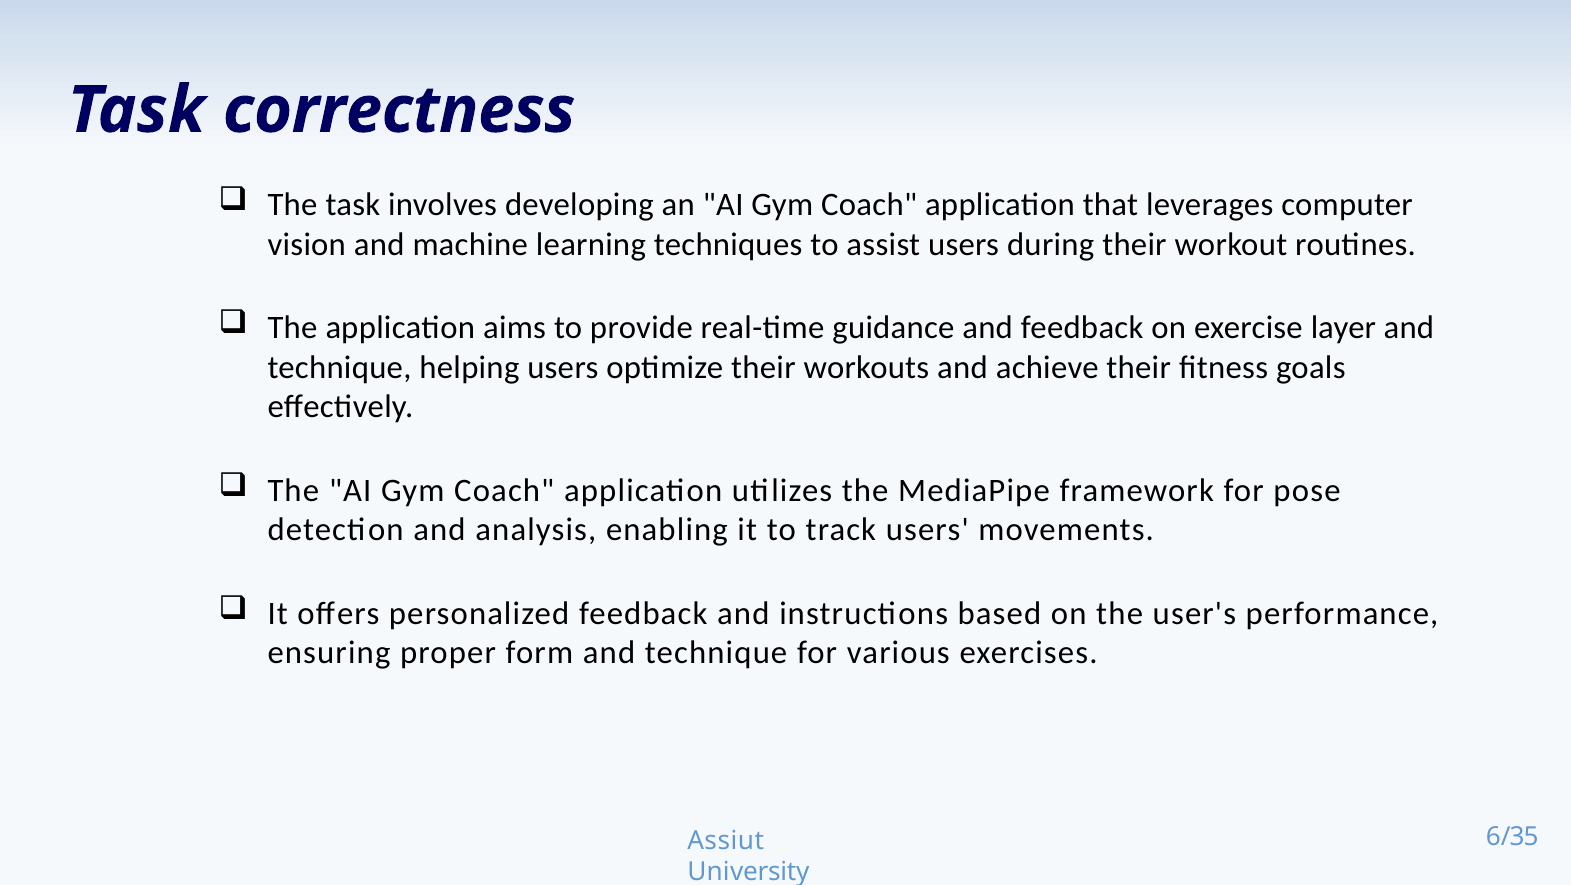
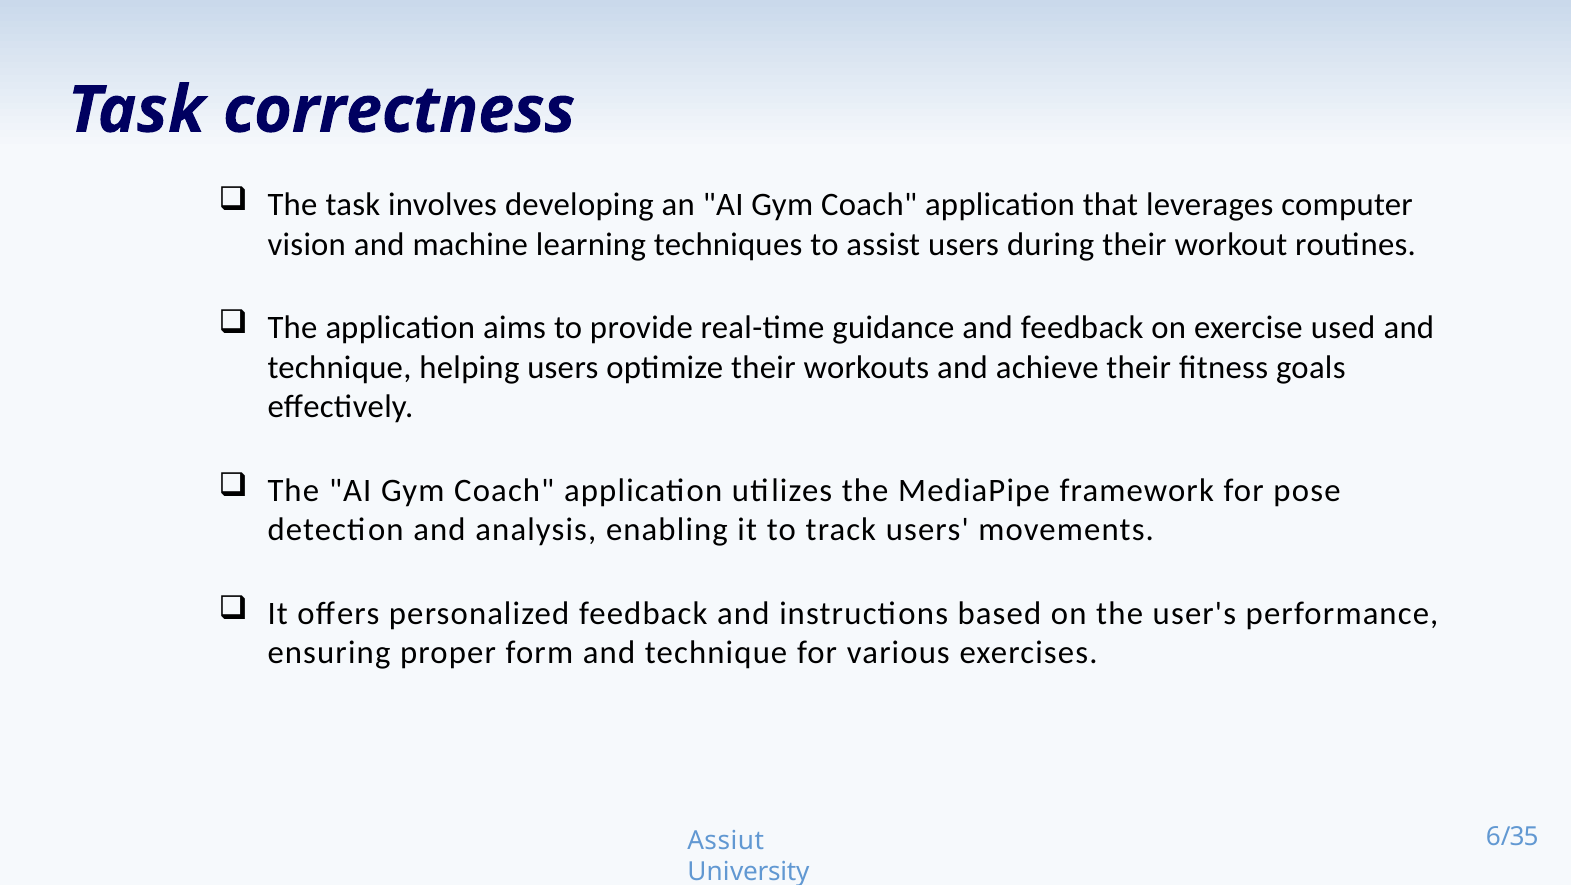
layer: layer -> used
